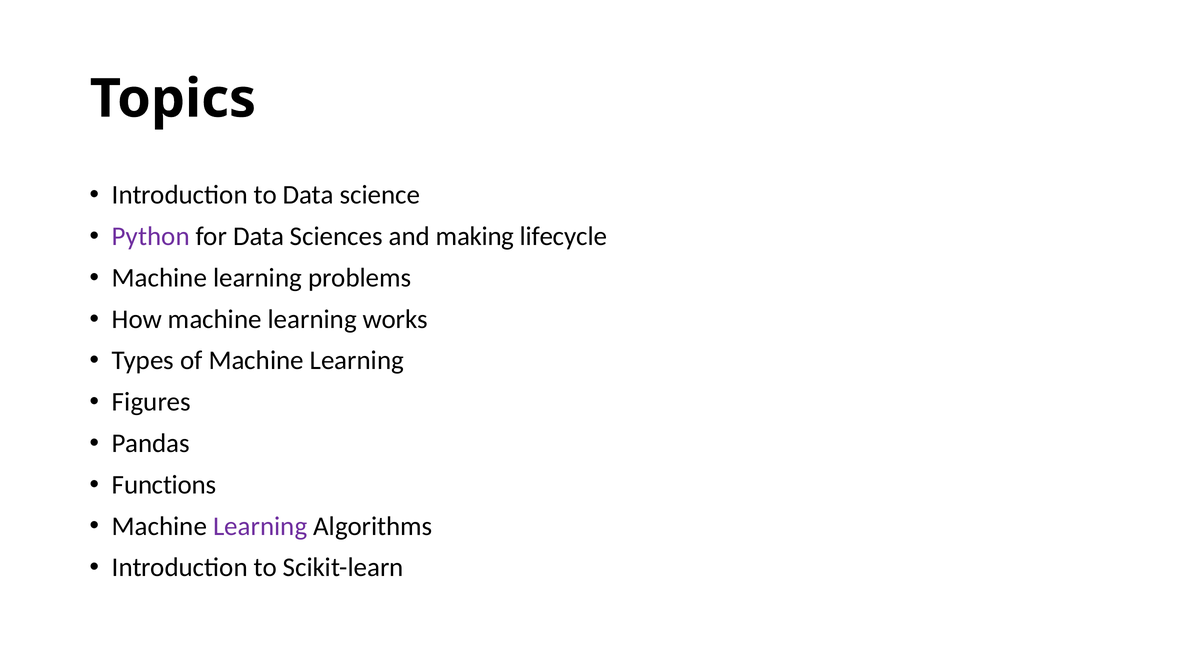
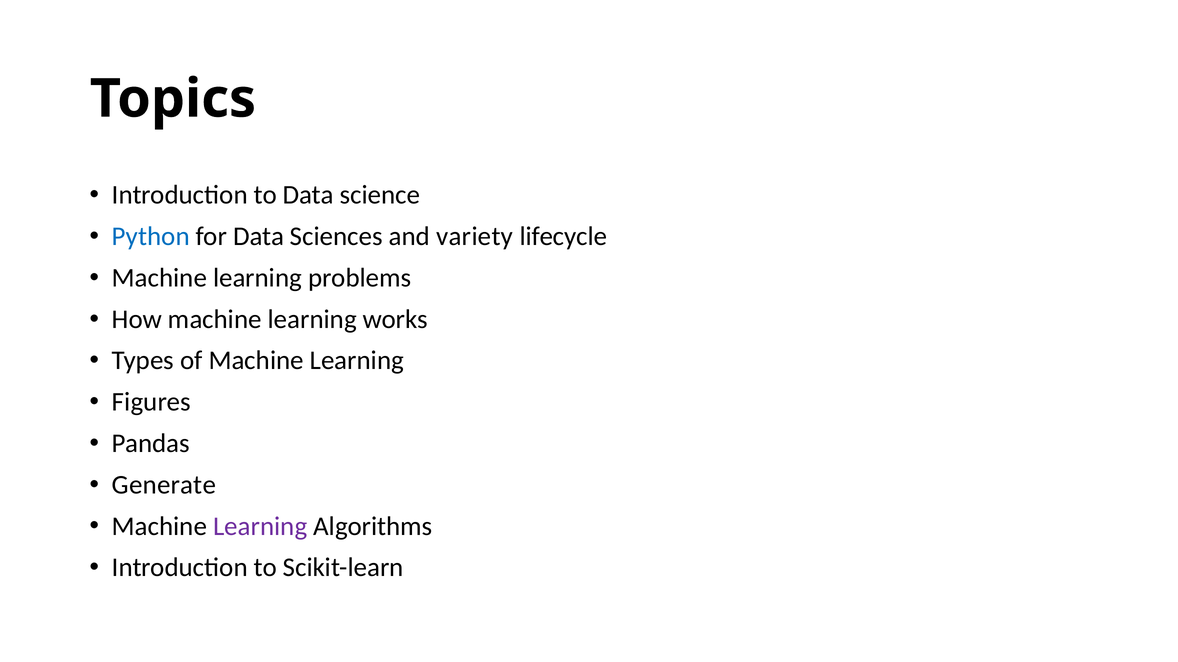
Python colour: purple -> blue
making: making -> variety
Functions: Functions -> Generate
